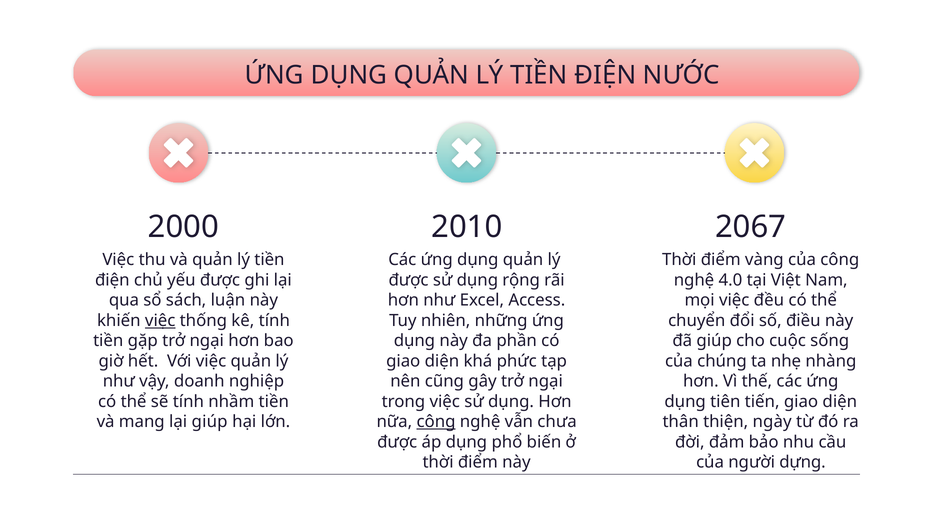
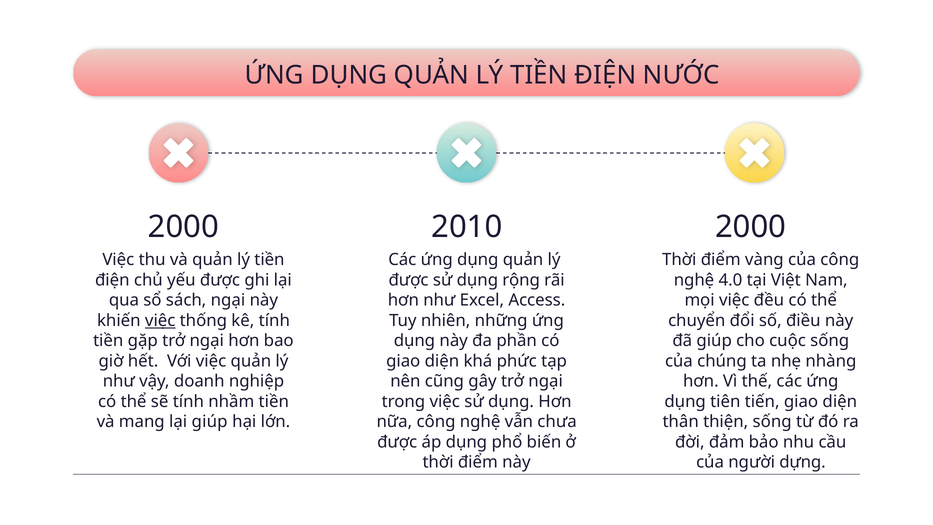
2067 at (751, 227): 2067 -> 2000
sách luận: luận -> ngại
công at (436, 422) underline: present -> none
thiện ngày: ngày -> sống
